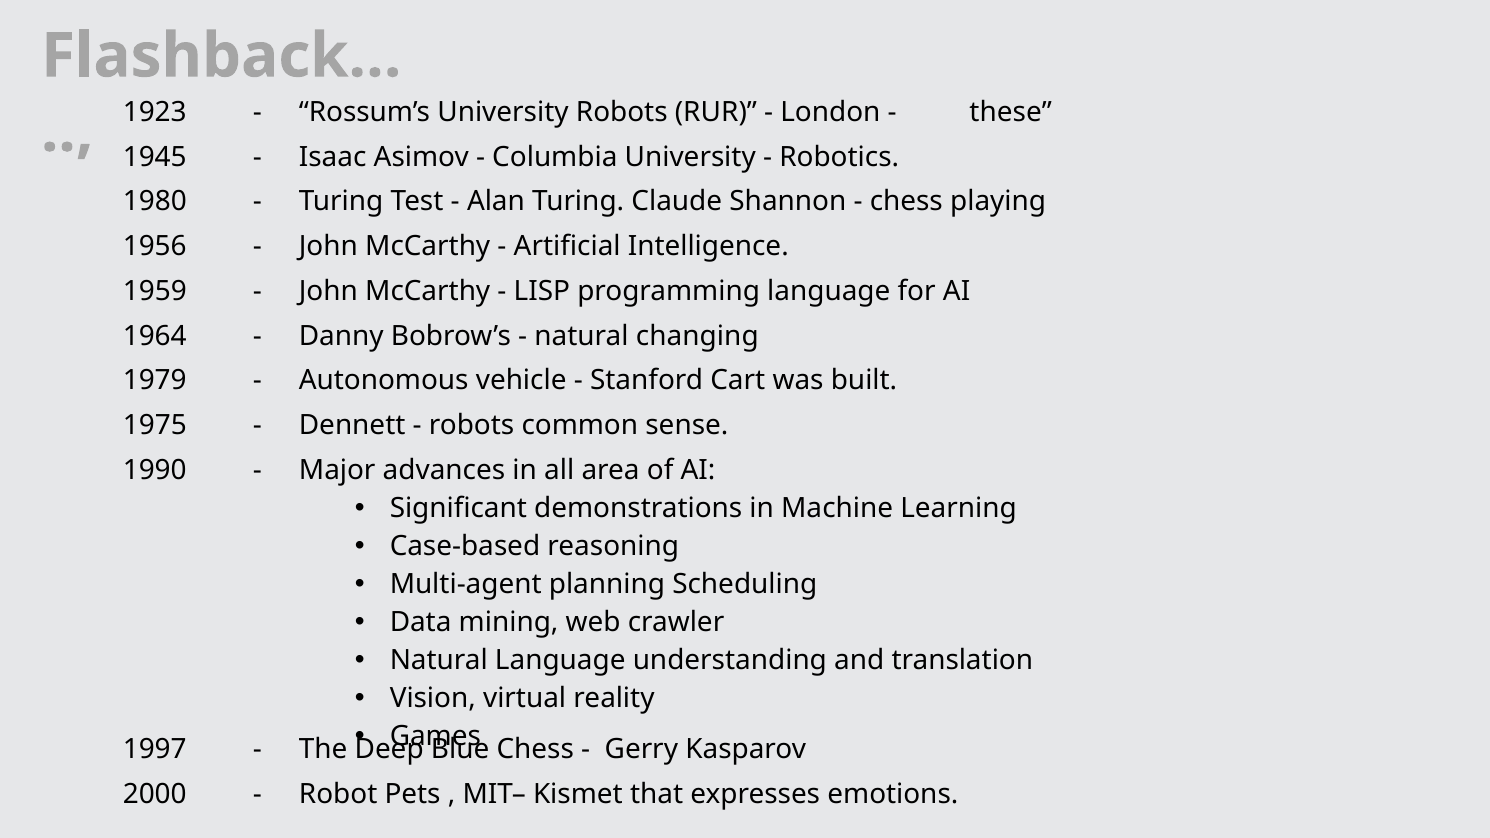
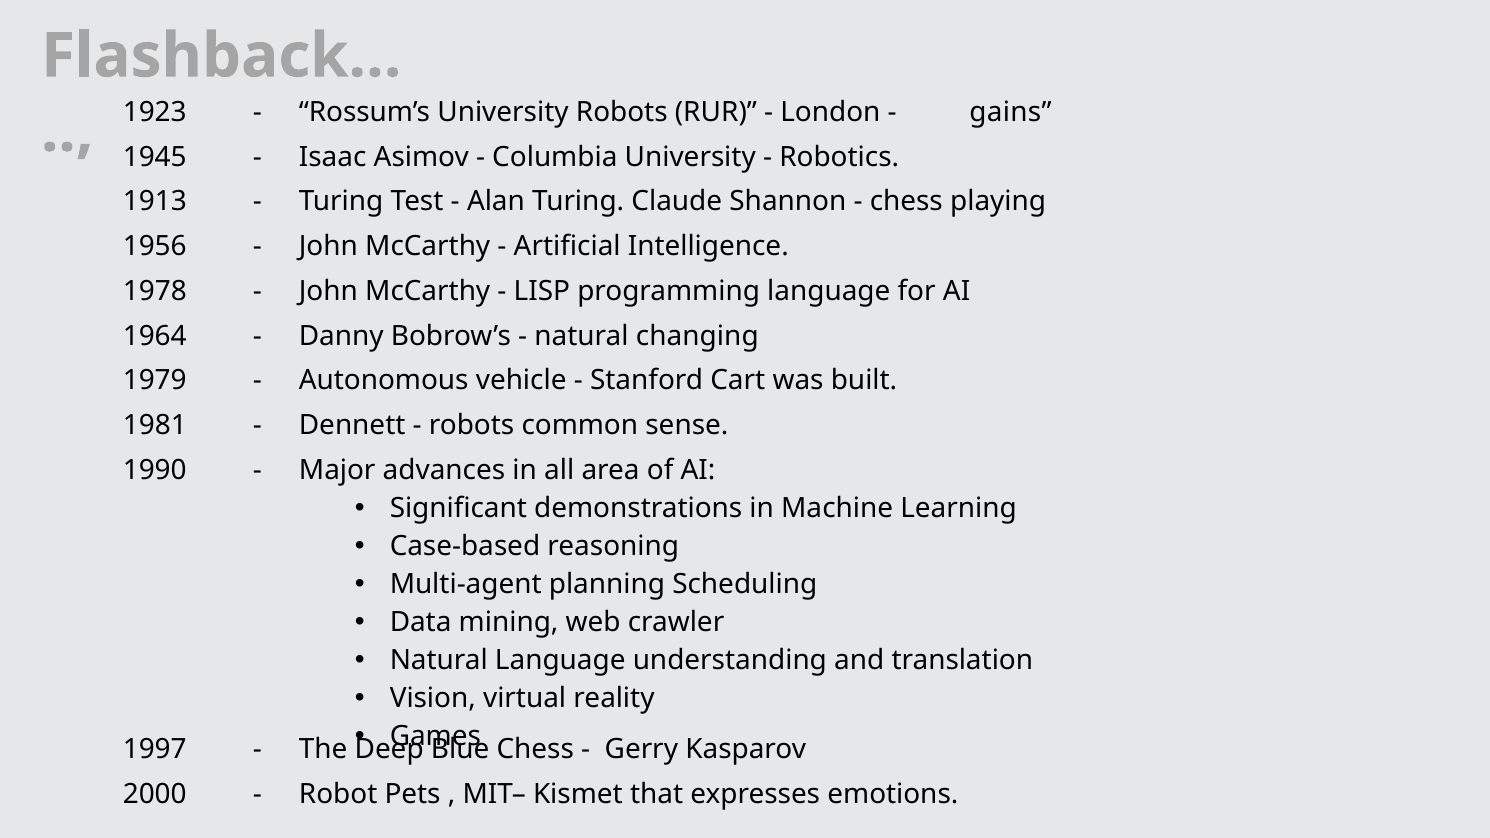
these: these -> gains
1980: 1980 -> 1913
1959: 1959 -> 1978
1975: 1975 -> 1981
